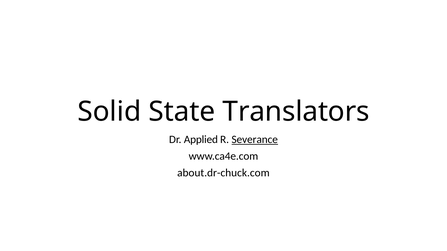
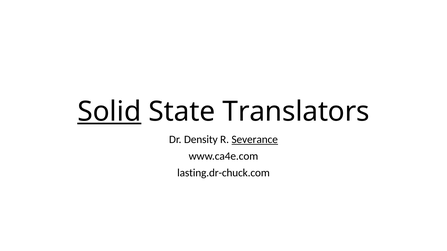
Solid underline: none -> present
Applied: Applied -> Density
about.dr-chuck.com: about.dr-chuck.com -> lasting.dr-chuck.com
